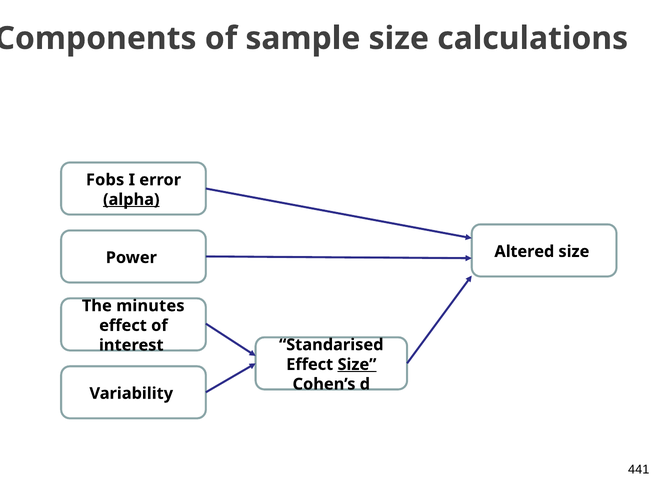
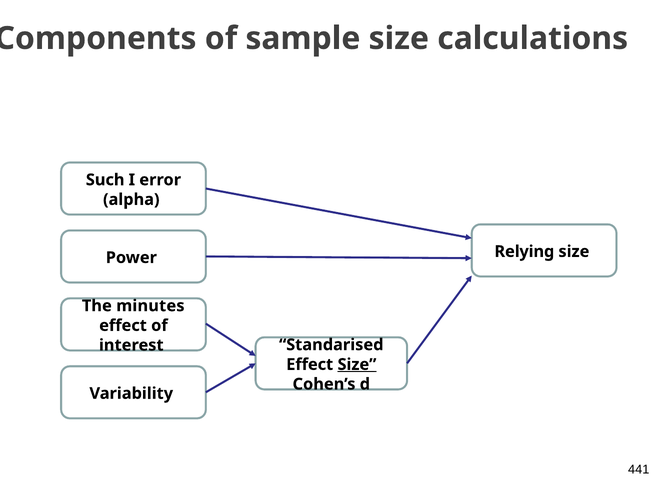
Fobs: Fobs -> Such
alpha underline: present -> none
Altered: Altered -> Relying
